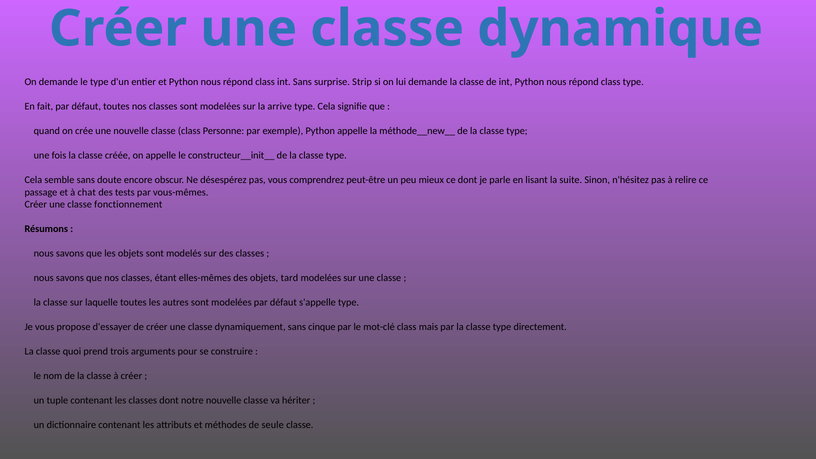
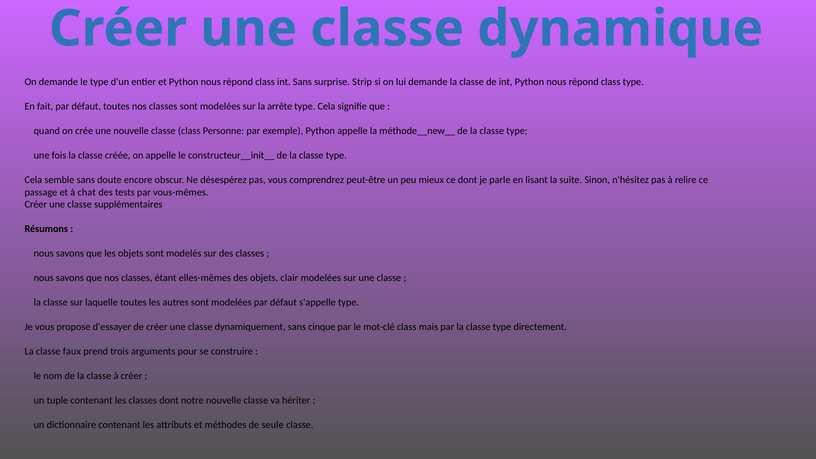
arrive: arrive -> arrête
fonctionnement: fonctionnement -> supplémentaires
tard: tard -> clair
quoi: quoi -> faux
